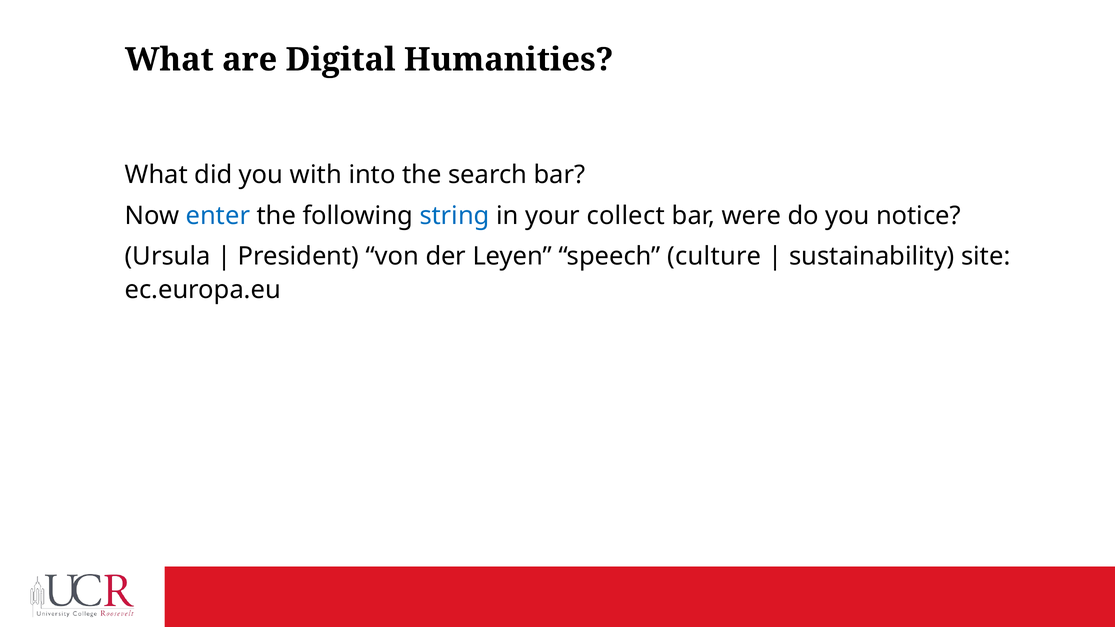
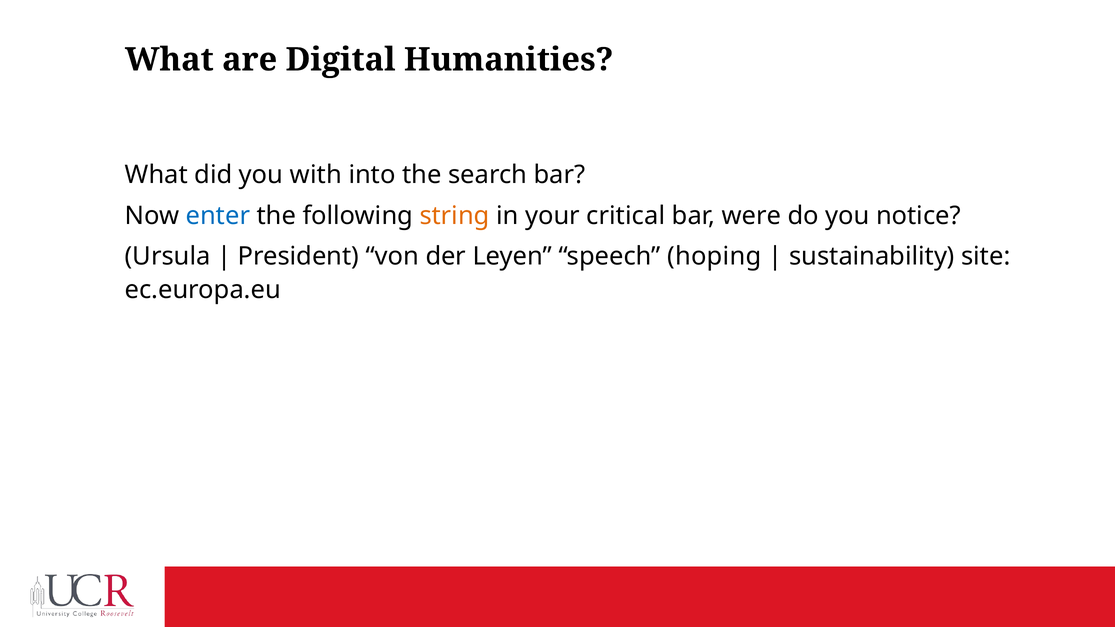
string colour: blue -> orange
collect: collect -> critical
culture: culture -> hoping
